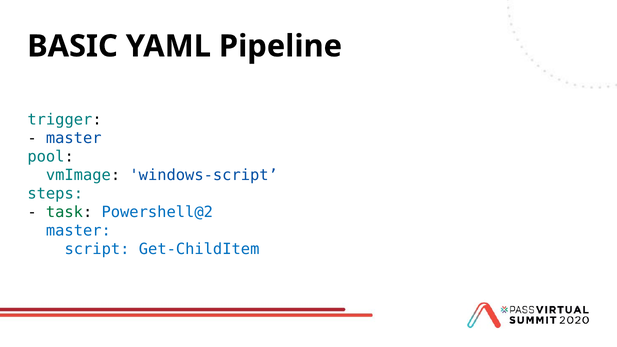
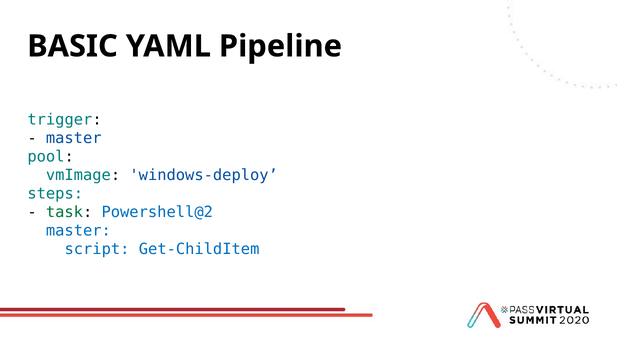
windows-script: windows-script -> windows-deploy
